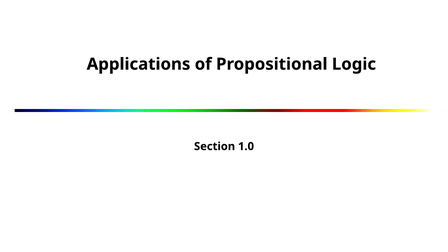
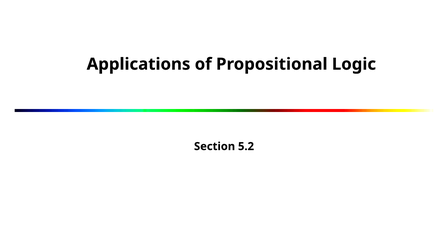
1.0: 1.0 -> 5.2
